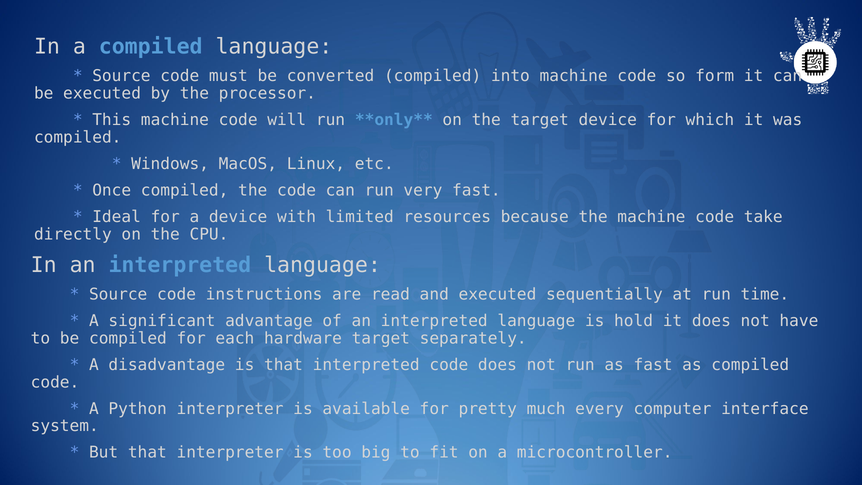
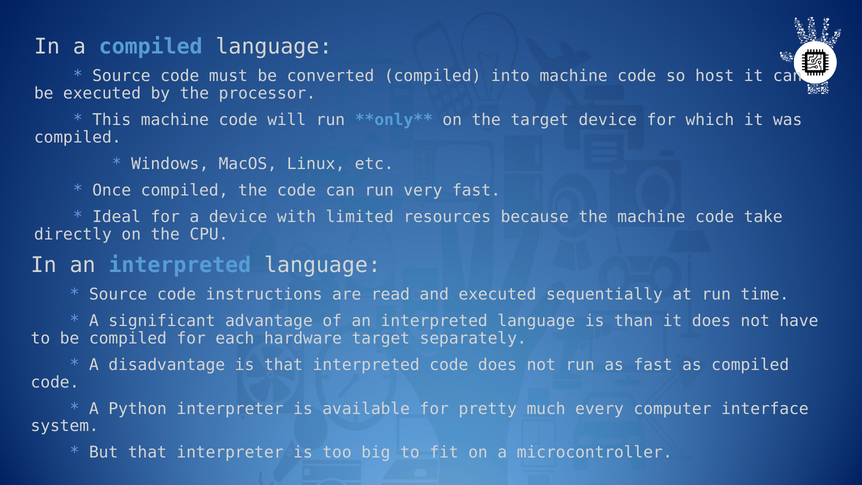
form: form -> host
hold: hold -> than
